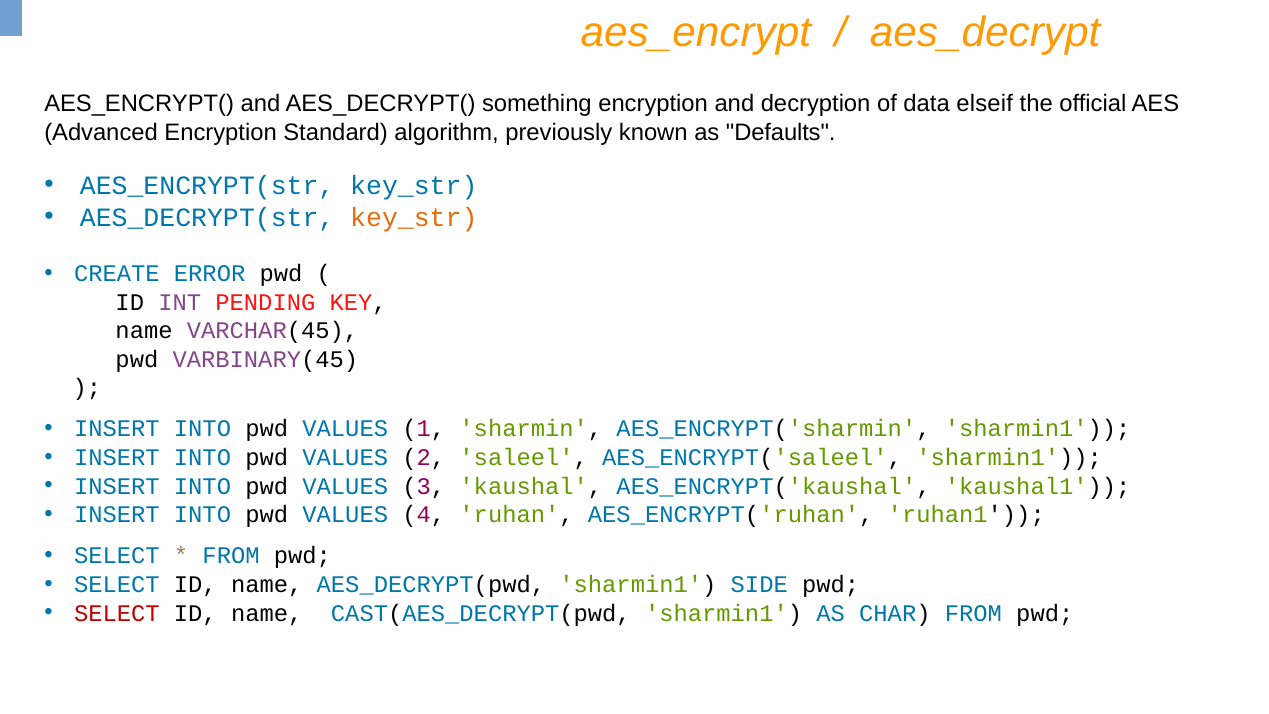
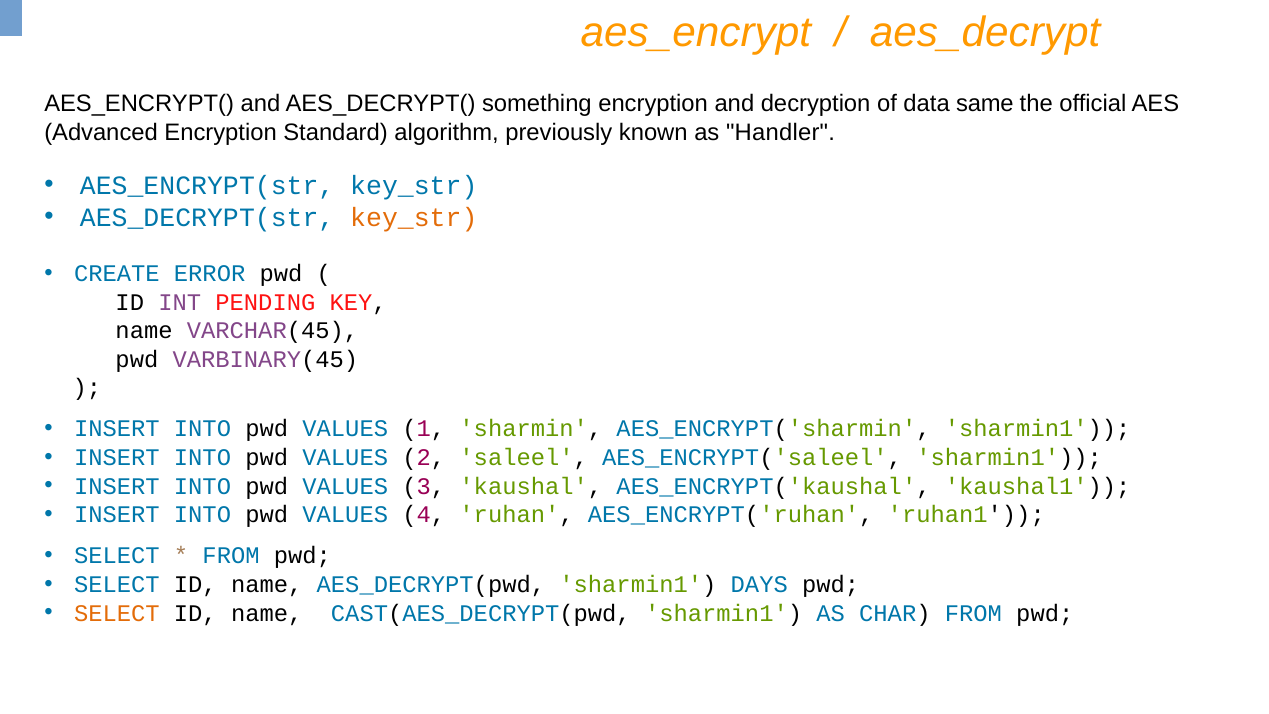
elseif: elseif -> same
Defaults: Defaults -> Handler
SIDE: SIDE -> DAYS
SELECT at (117, 613) colour: red -> orange
